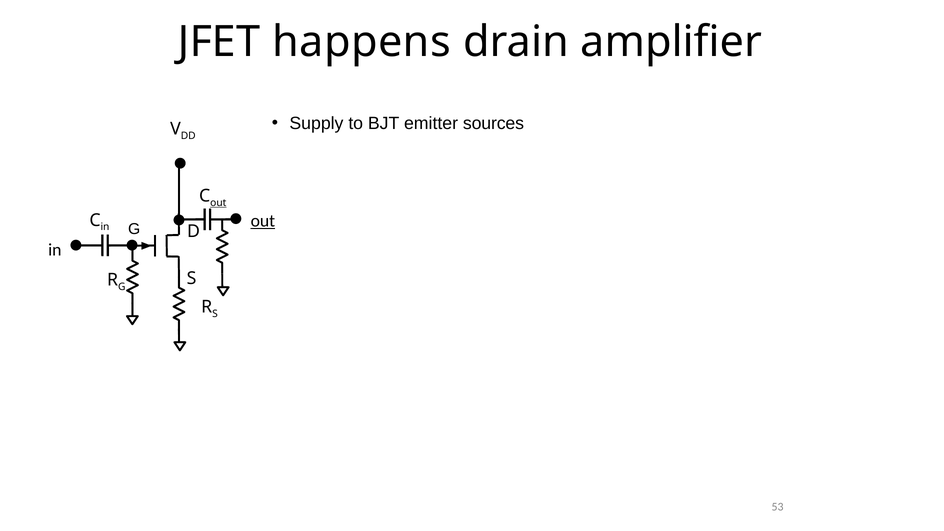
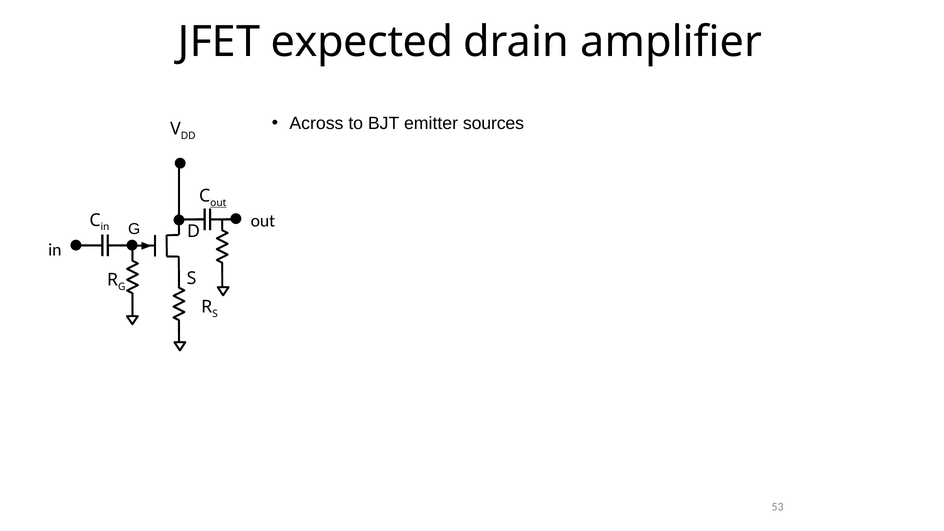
happens: happens -> expected
Supply: Supply -> Across
out at (263, 221) underline: present -> none
